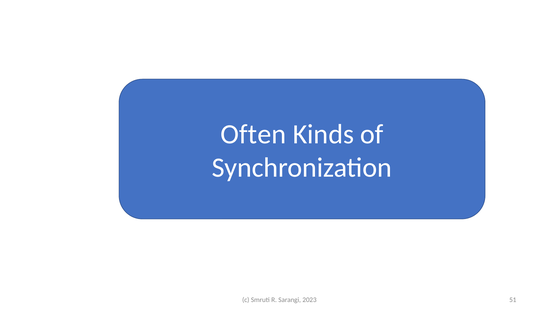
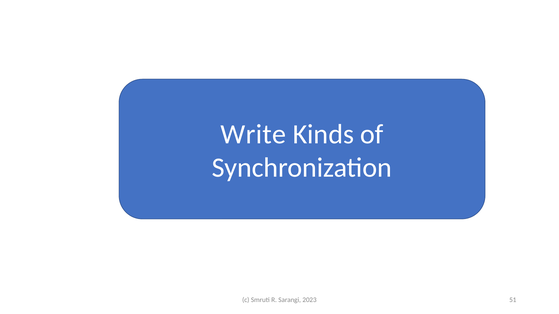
Often: Often -> Write
